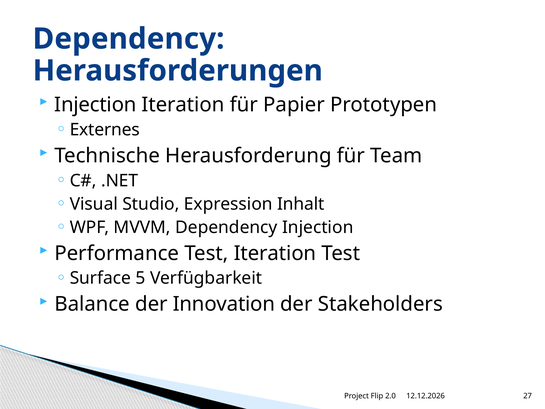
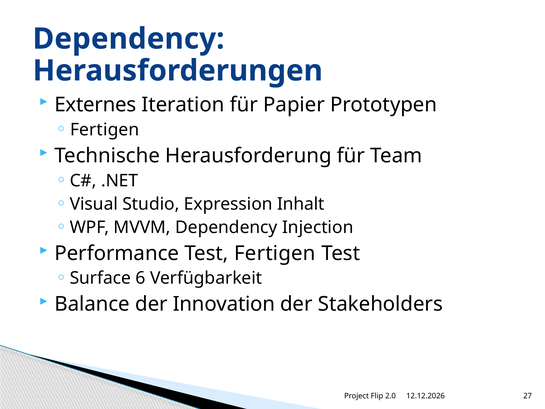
Injection at (95, 105): Injection -> Externes
Externes at (105, 130): Externes -> Fertigen
Test Iteration: Iteration -> Fertigen
5: 5 -> 6
